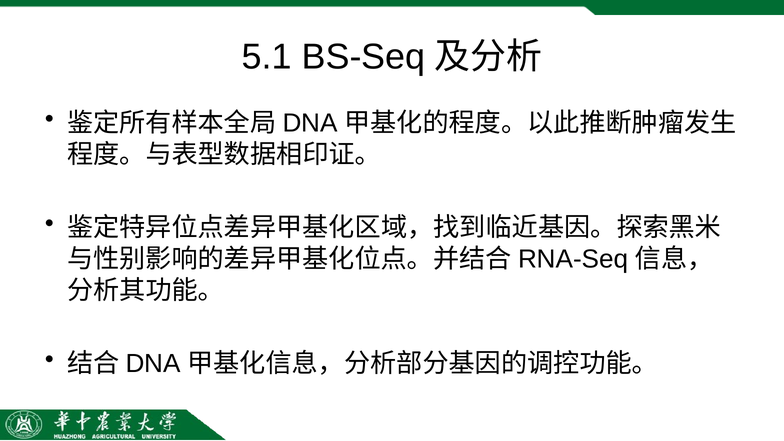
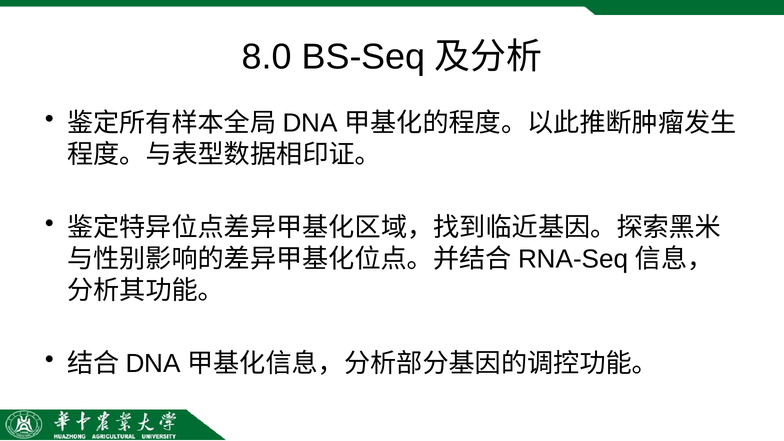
5.1: 5.1 -> 8.0
